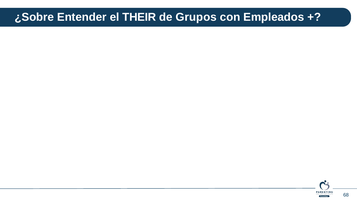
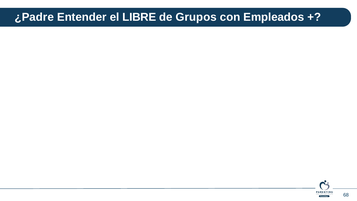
¿Sobre: ¿Sobre -> ¿Padre
THEIR: THEIR -> LIBRE
